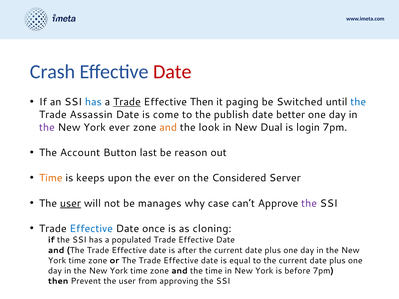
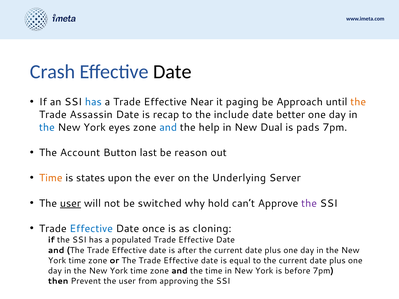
Date at (172, 72) colour: red -> black
Trade at (127, 102) underline: present -> none
Effective Then: Then -> Near
Switched: Switched -> Approach
the at (358, 102) colour: blue -> orange
come: come -> recap
publish: publish -> include
the at (47, 127) colour: purple -> blue
York ever: ever -> eyes
and at (168, 127) colour: orange -> blue
look: look -> help
login: login -> pads
keeps: keeps -> states
Considered: Considered -> Underlying
manages: manages -> switched
case: case -> hold
